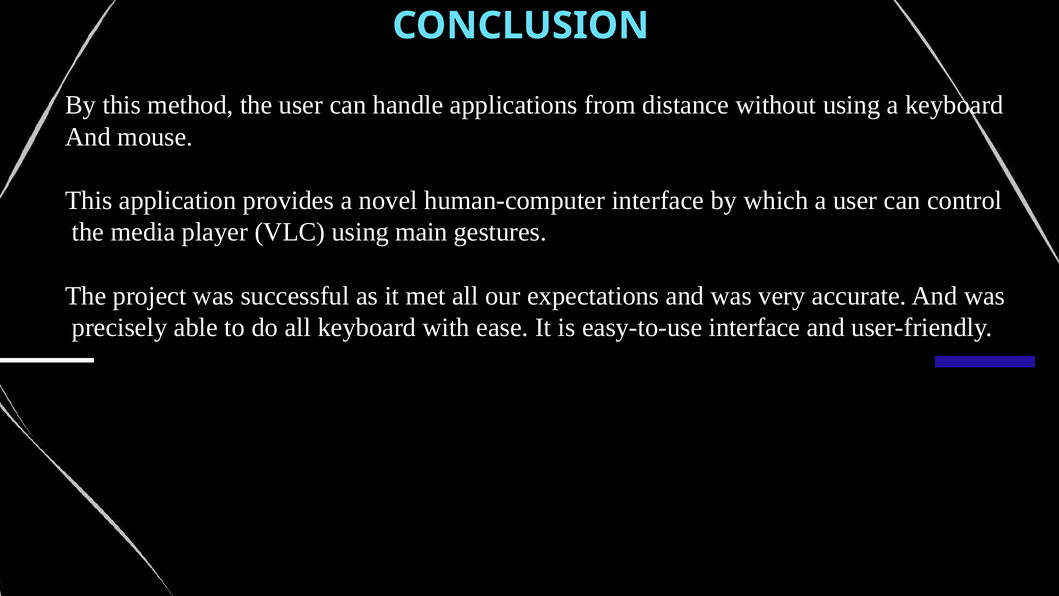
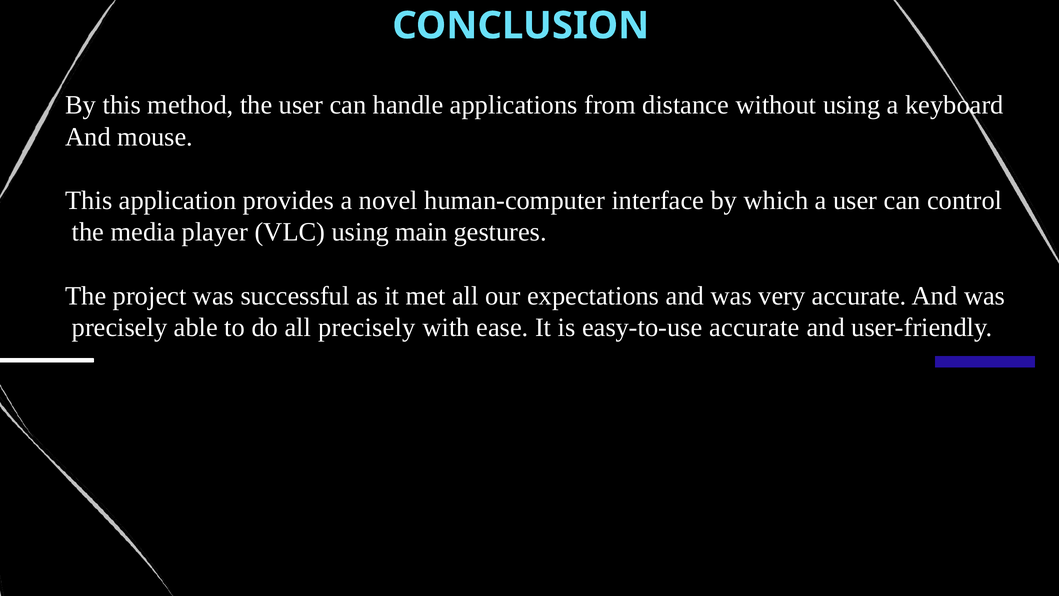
all keyboard: keyboard -> precisely
easy-to-use interface: interface -> accurate
